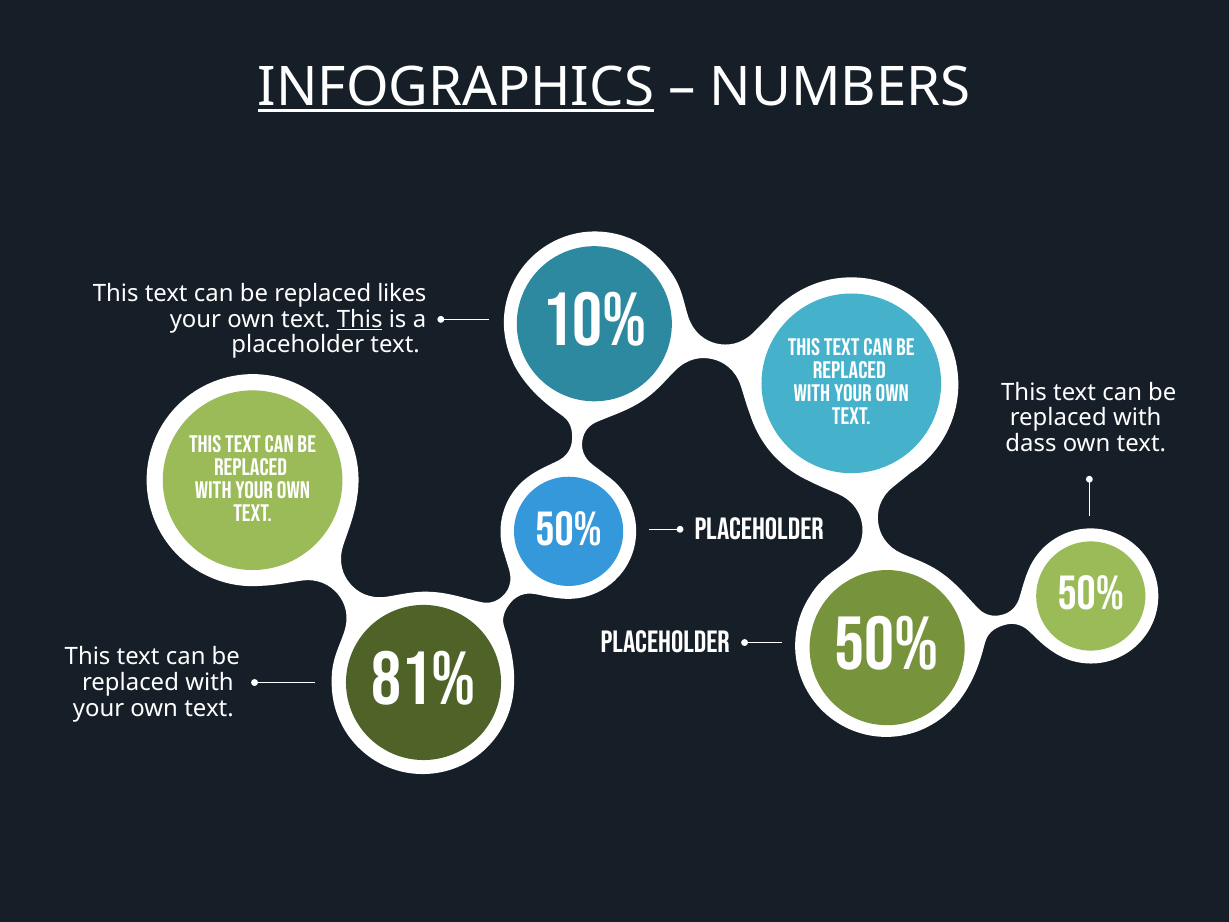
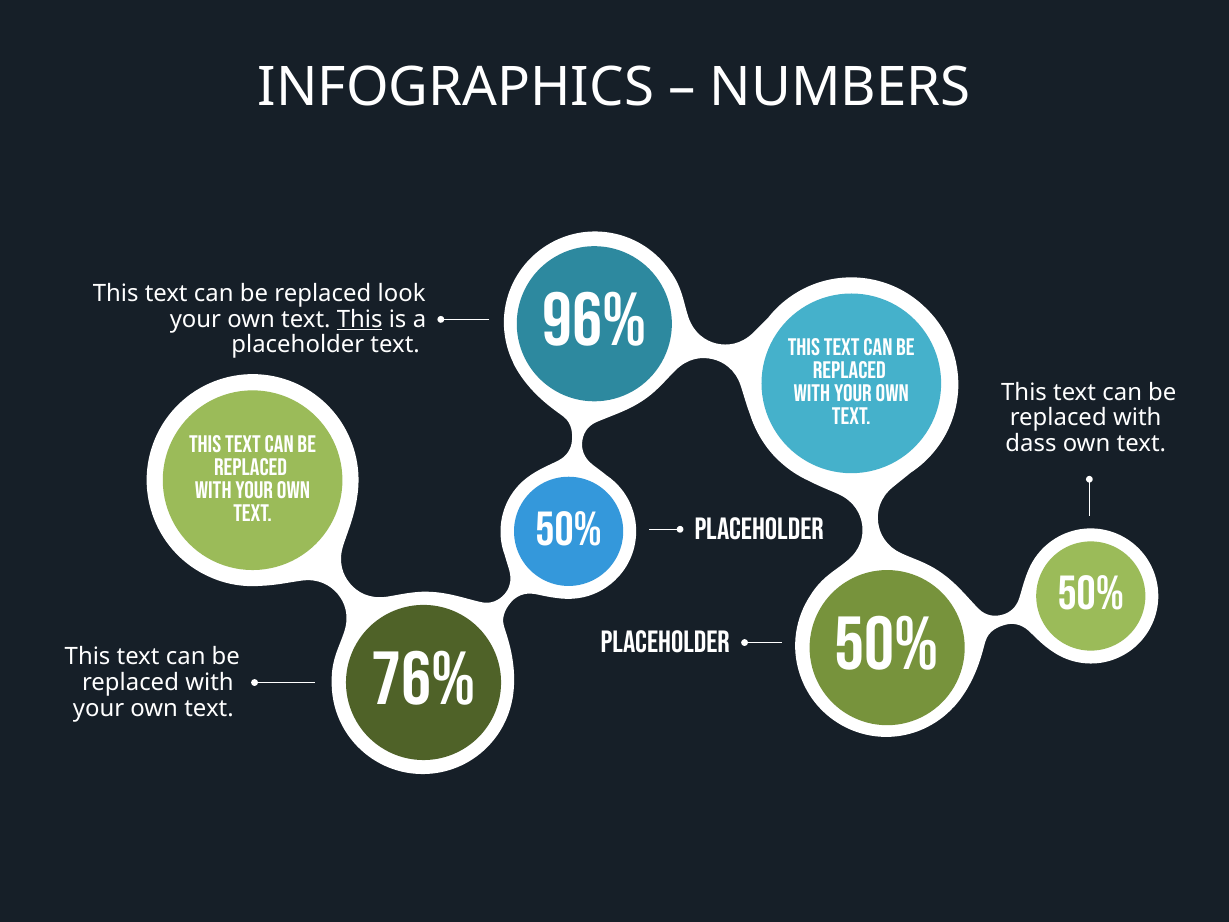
INFOGRAPHICS underline: present -> none
likes: likes -> look
10%: 10% -> 96%
81%: 81% -> 76%
